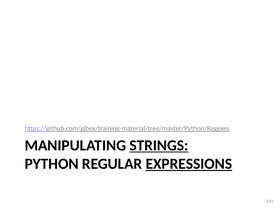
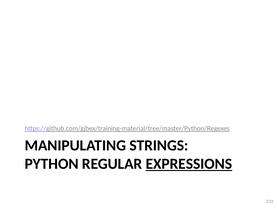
STRINGS underline: present -> none
